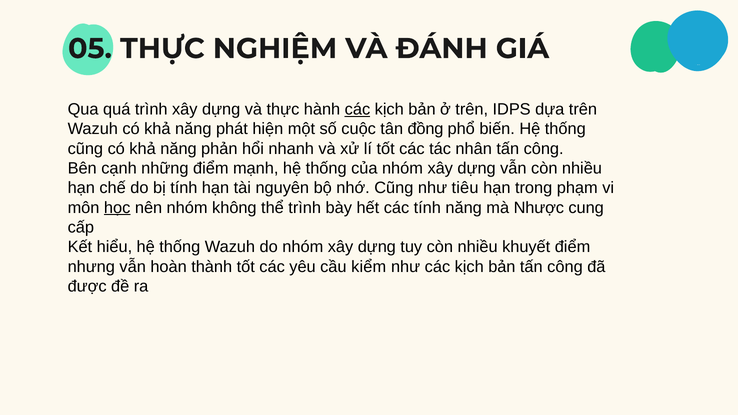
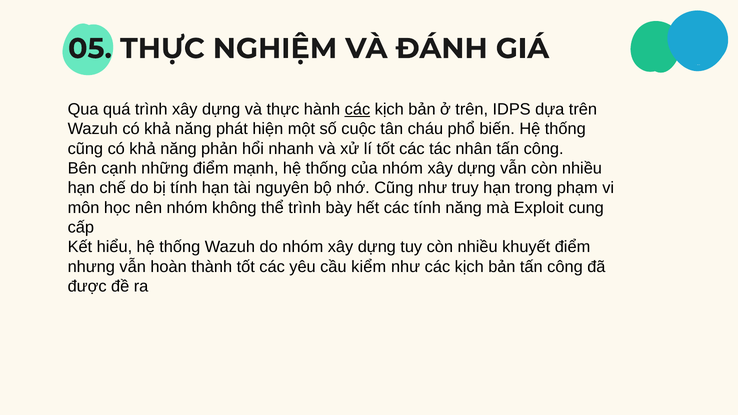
đồng: đồng -> cháu
tiêu: tiêu -> truy
học underline: present -> none
Nhược: Nhược -> Exploit
